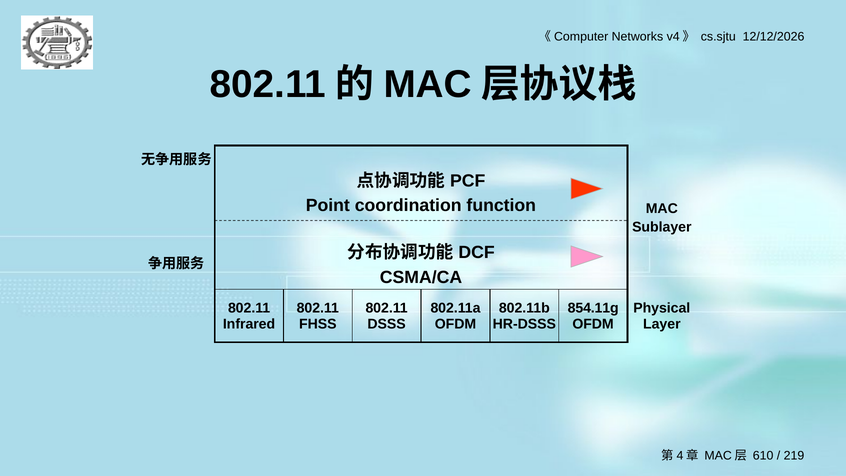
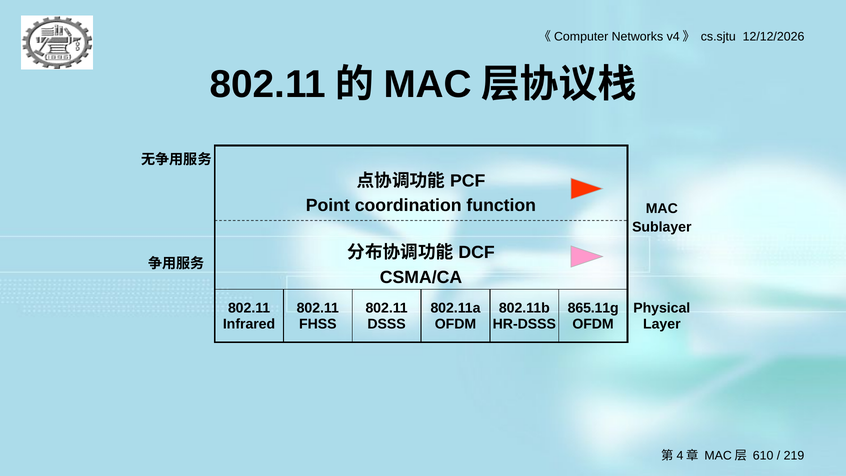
854.11g: 854.11g -> 865.11g
